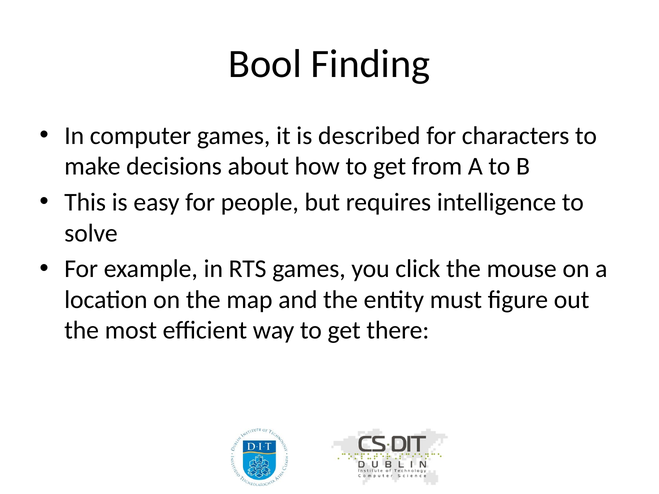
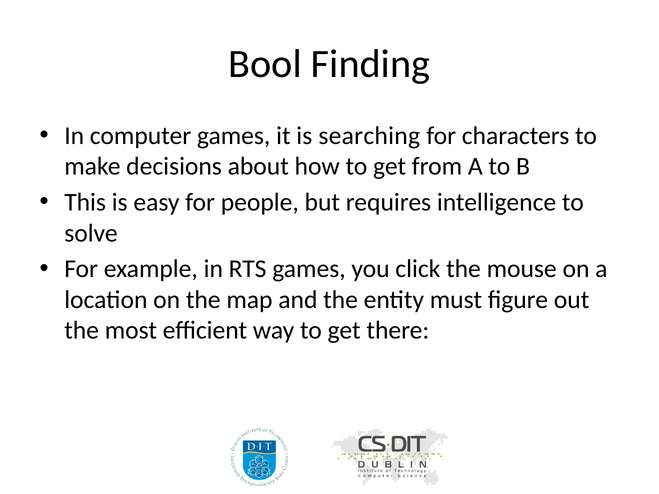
described: described -> searching
